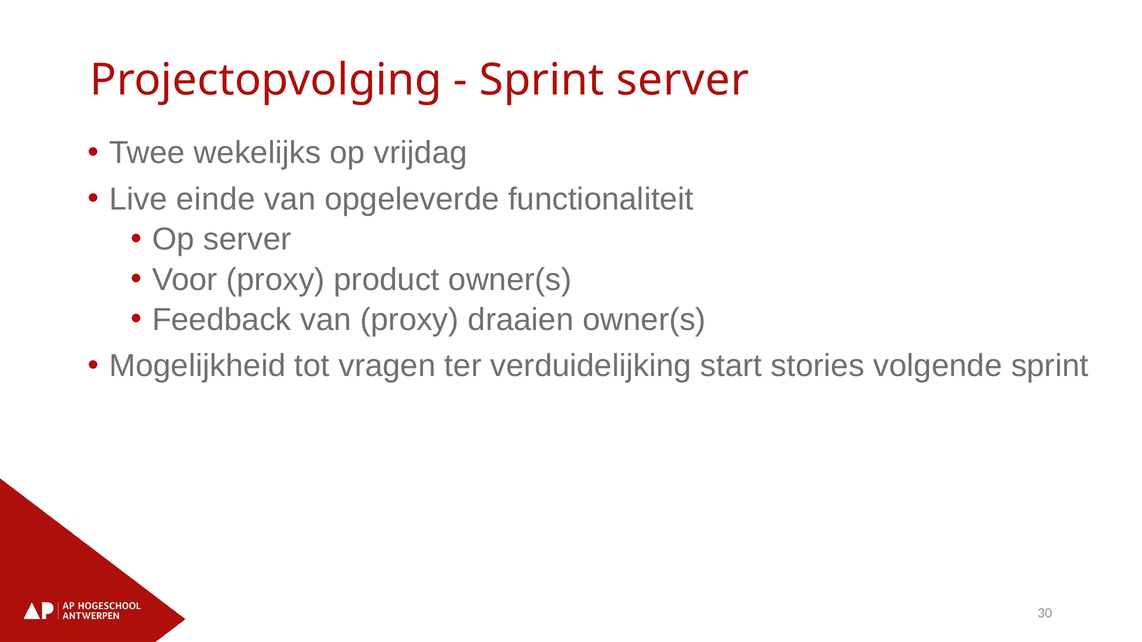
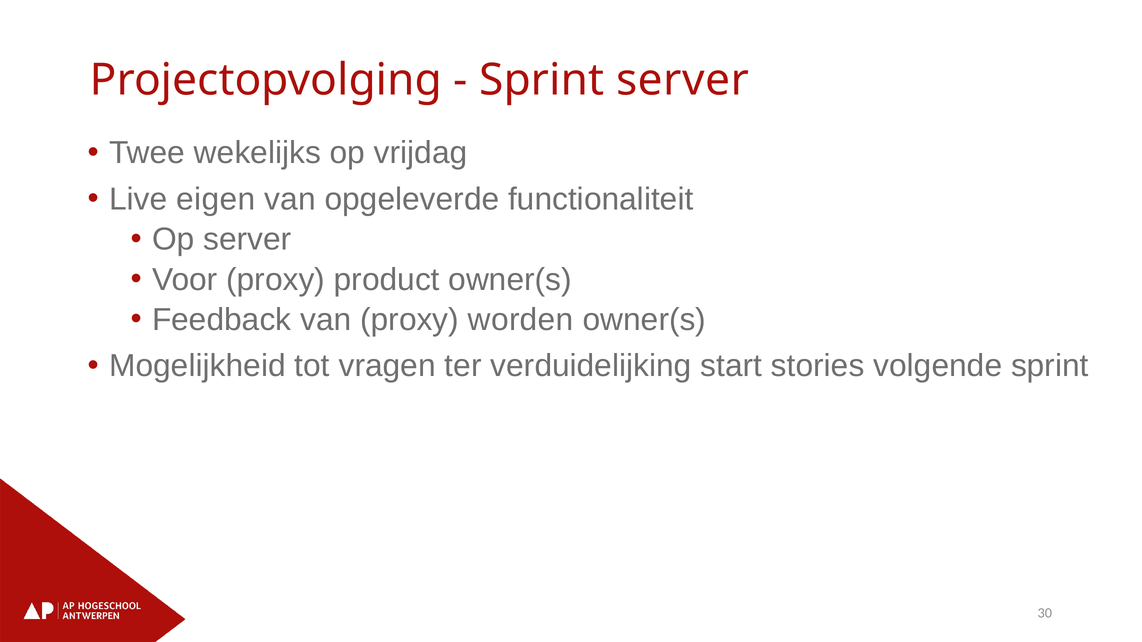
einde: einde -> eigen
draaien: draaien -> worden
